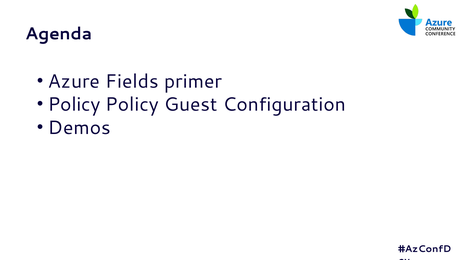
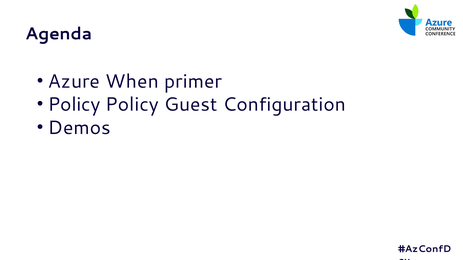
Fields: Fields -> When
